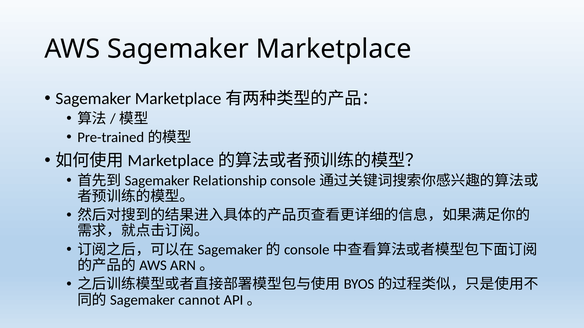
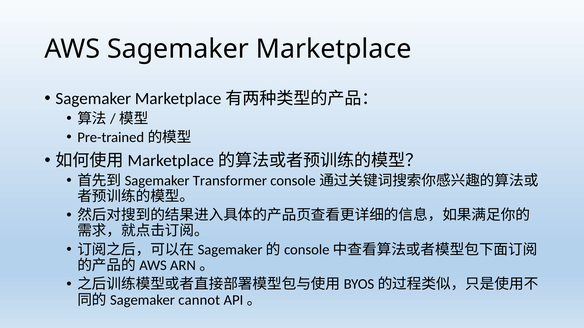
Relationship: Relationship -> Transformer
